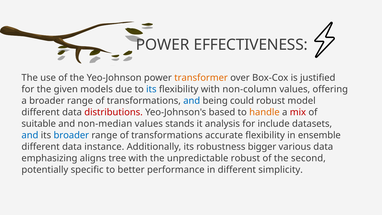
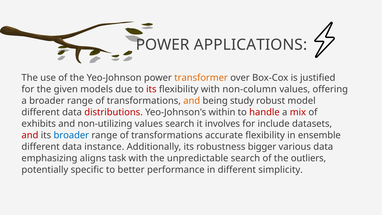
EFFECTIVENESS: EFFECTIVENESS -> APPLICATIONS
its at (151, 89) colour: blue -> red
and at (192, 101) colour: blue -> orange
could: could -> study
based: based -> within
handle colour: orange -> red
suitable: suitable -> exhibits
non-median: non-median -> non-utilizing
values stands: stands -> search
analysis: analysis -> involves
and at (30, 135) colour: blue -> red
tree: tree -> task
unpredictable robust: robust -> search
second: second -> outliers
